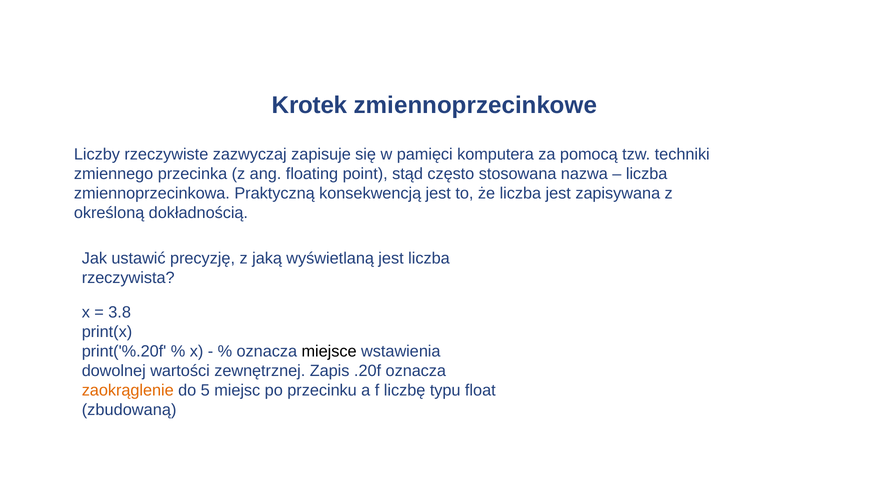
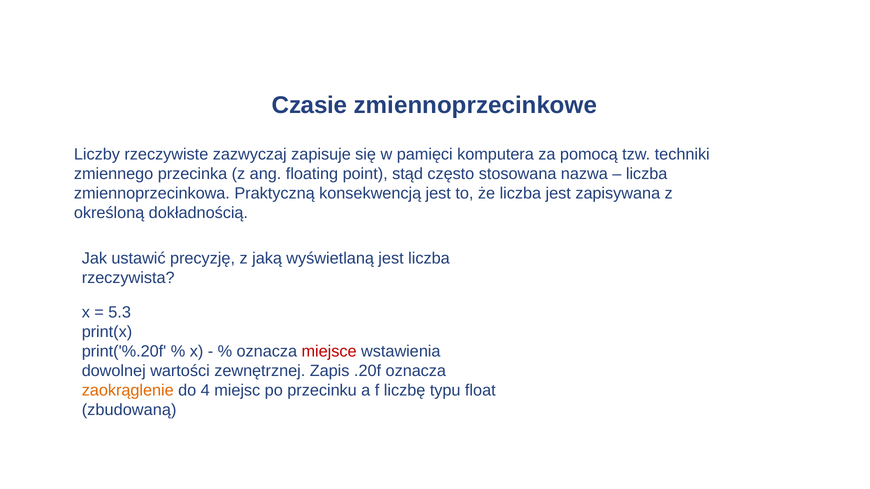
Krotek: Krotek -> Czasie
3.8: 3.8 -> 5.3
miejsce colour: black -> red
5: 5 -> 4
